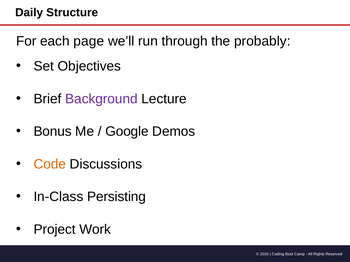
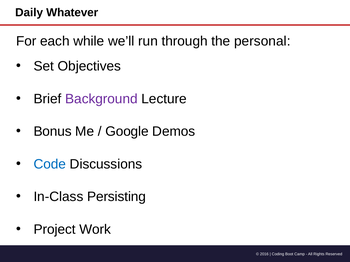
Structure: Structure -> Whatever
page: page -> while
probably: probably -> personal
Code colour: orange -> blue
